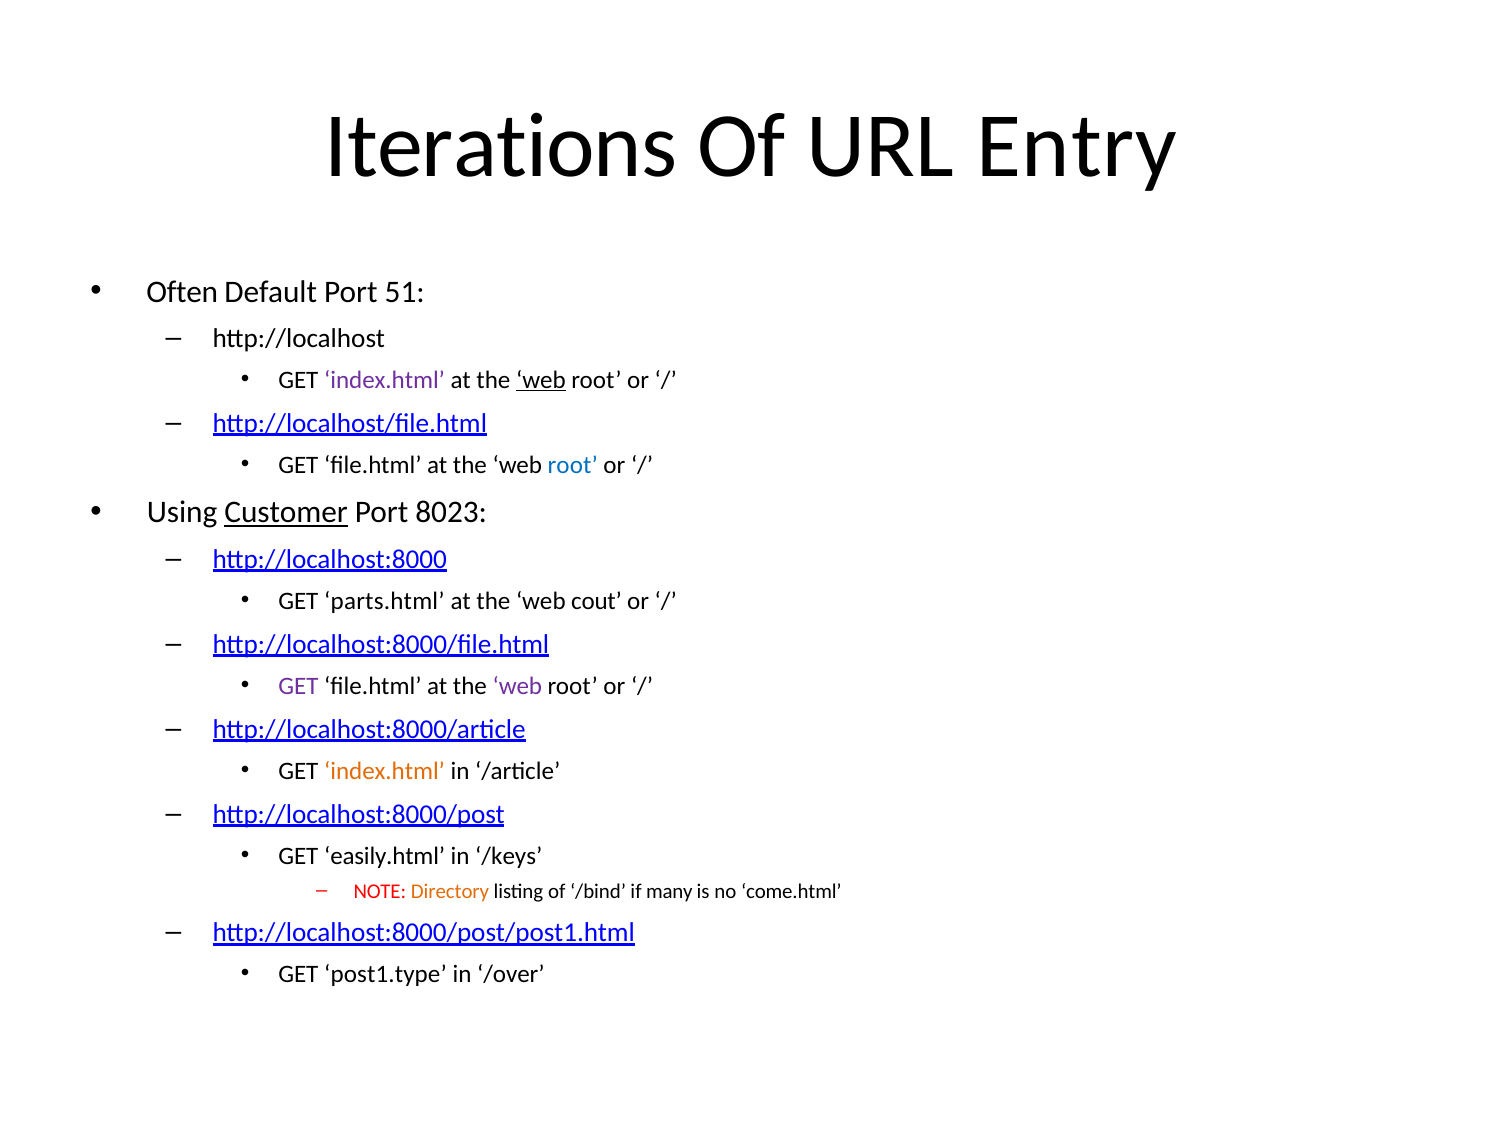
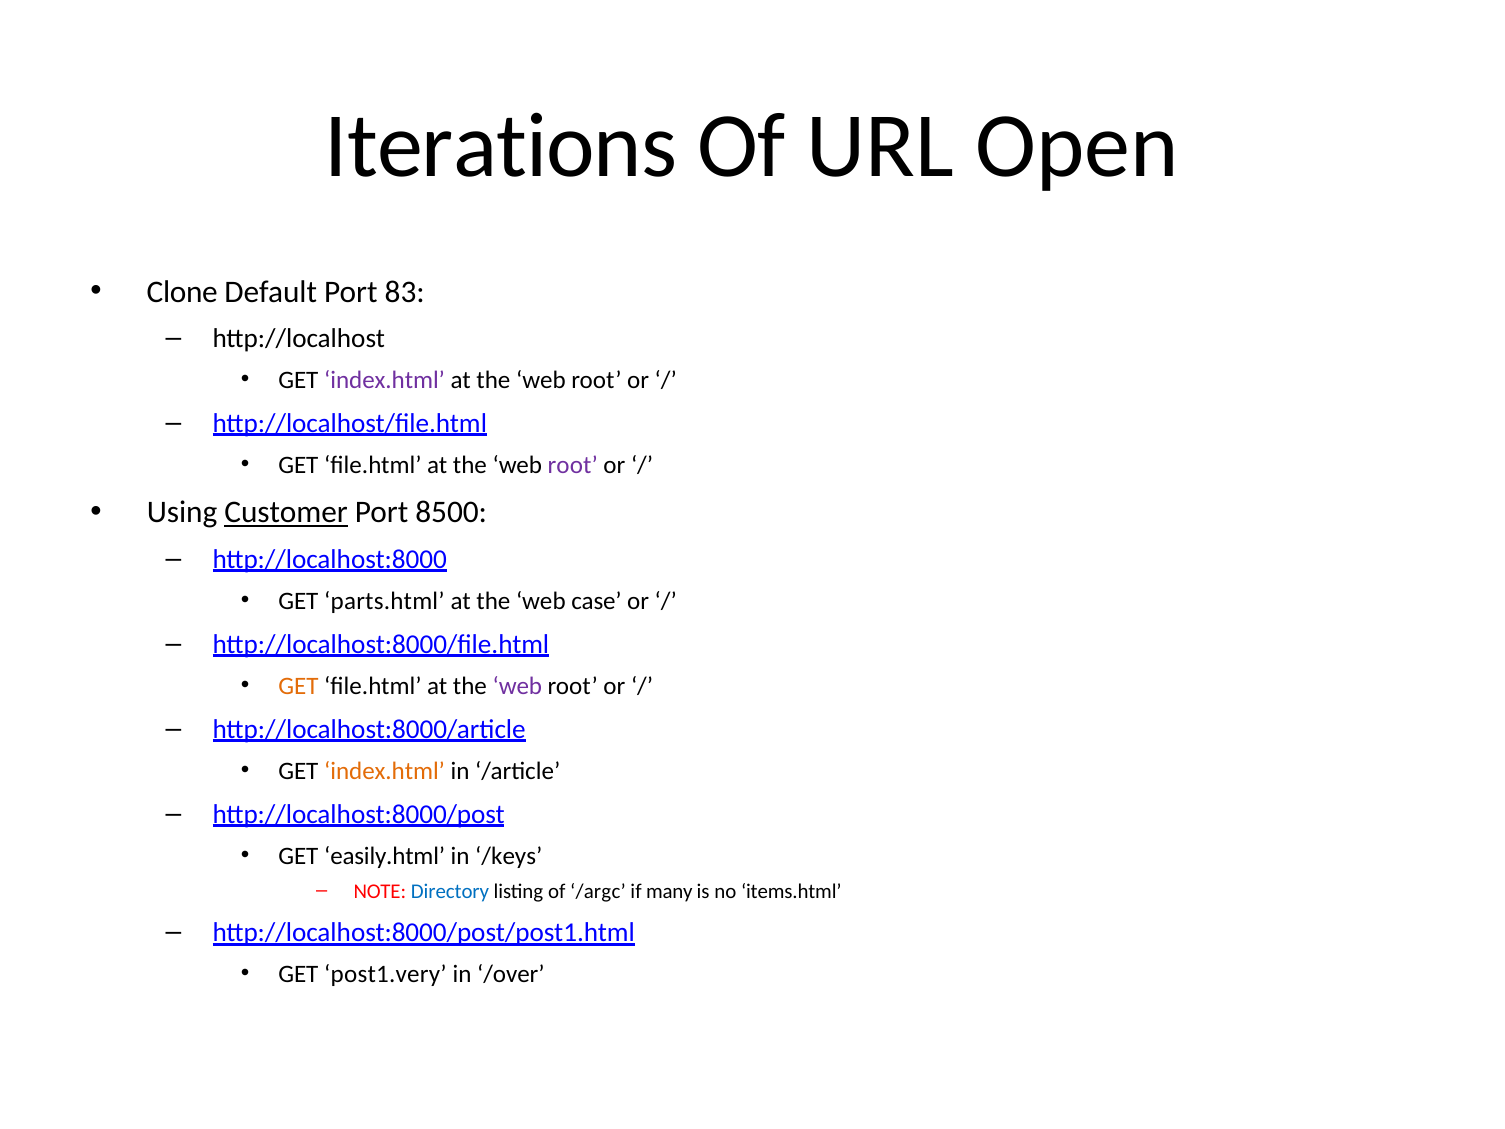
Entry: Entry -> Open
Often: Often -> Clone
51: 51 -> 83
web at (541, 380) underline: present -> none
root at (573, 465) colour: blue -> purple
8023: 8023 -> 8500
cout: cout -> case
GET at (298, 686) colour: purple -> orange
Directory colour: orange -> blue
/bind: /bind -> /argc
come.html: come.html -> items.html
post1.type: post1.type -> post1.very
